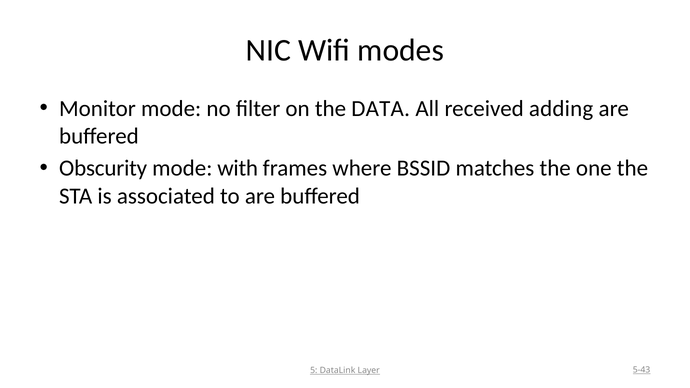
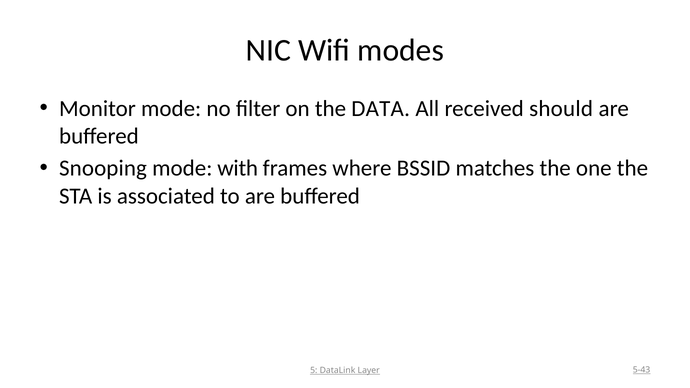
adding: adding -> should
Obscurity: Obscurity -> Snooping
